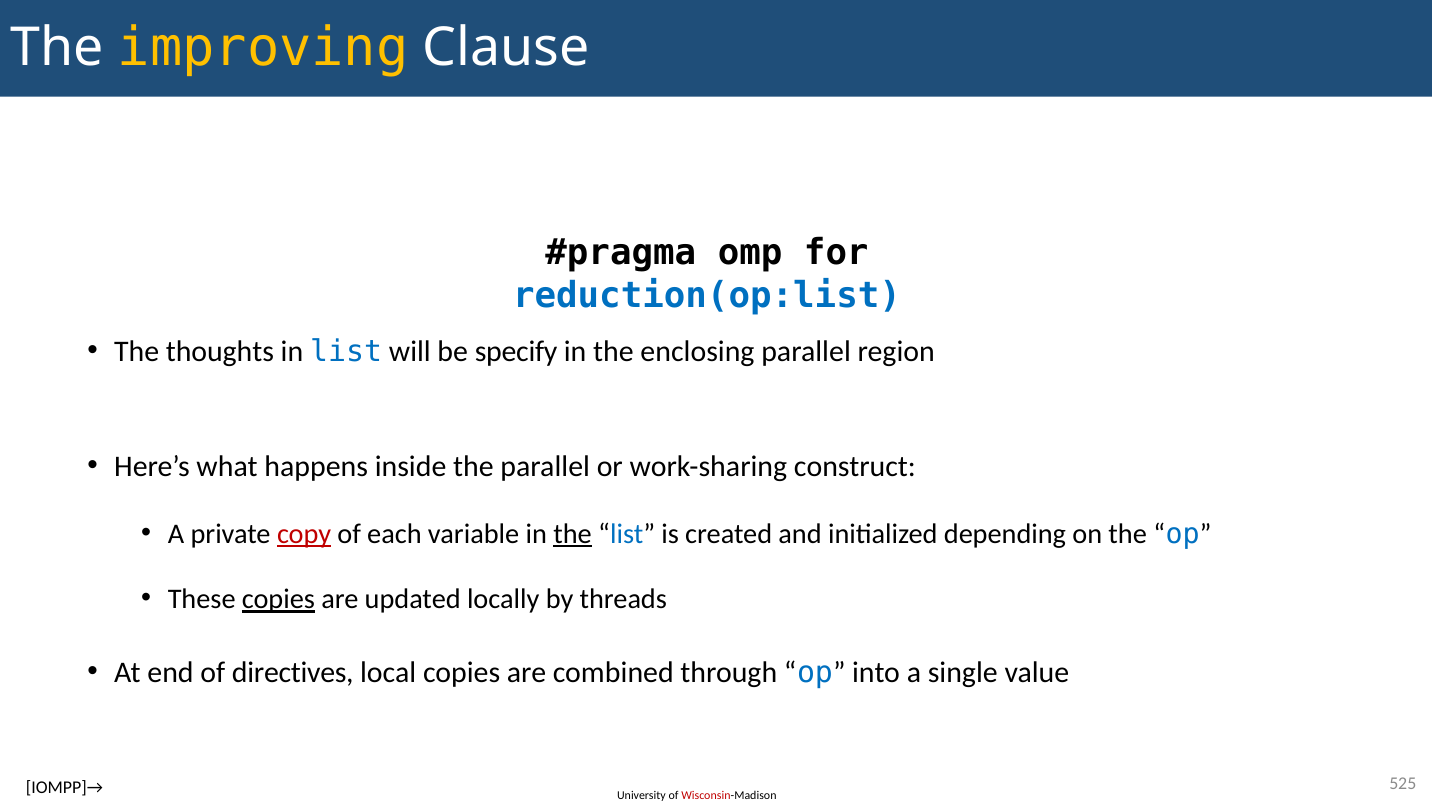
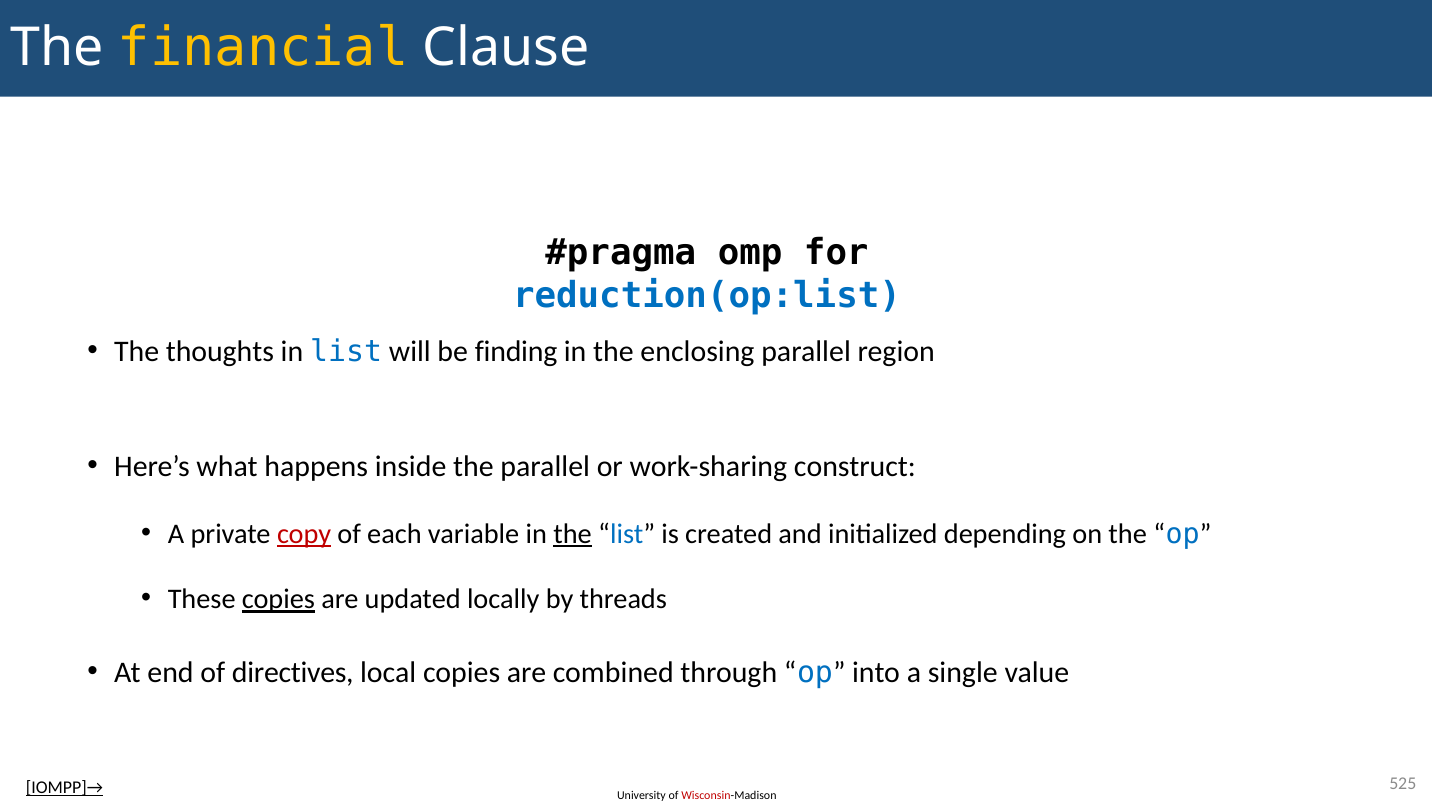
improving: improving -> financial
specify: specify -> finding
IOMPP]→ underline: none -> present
